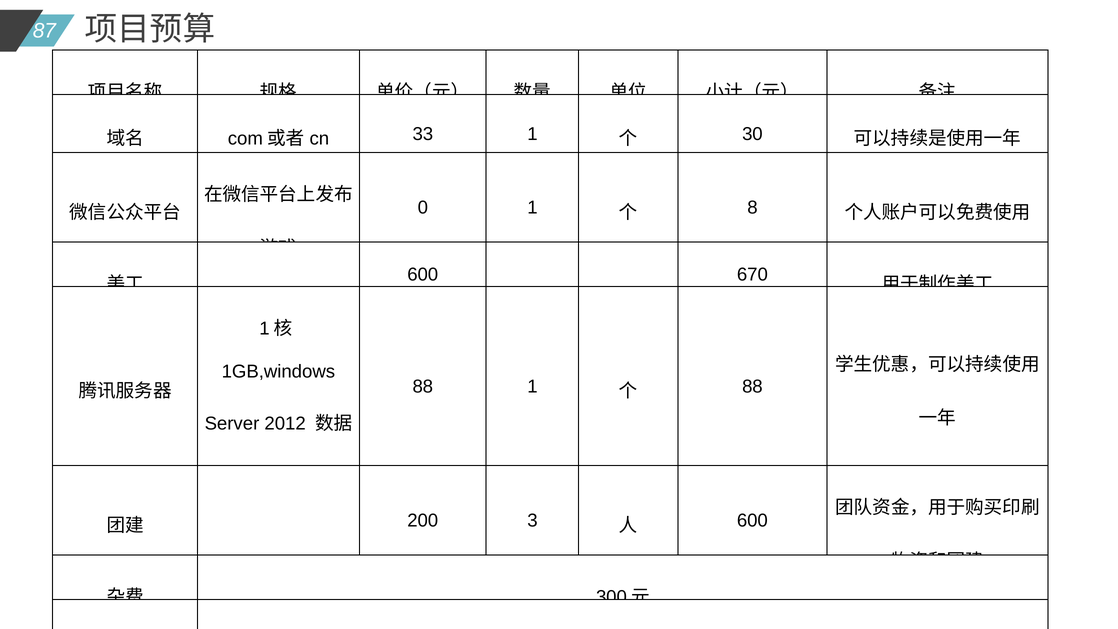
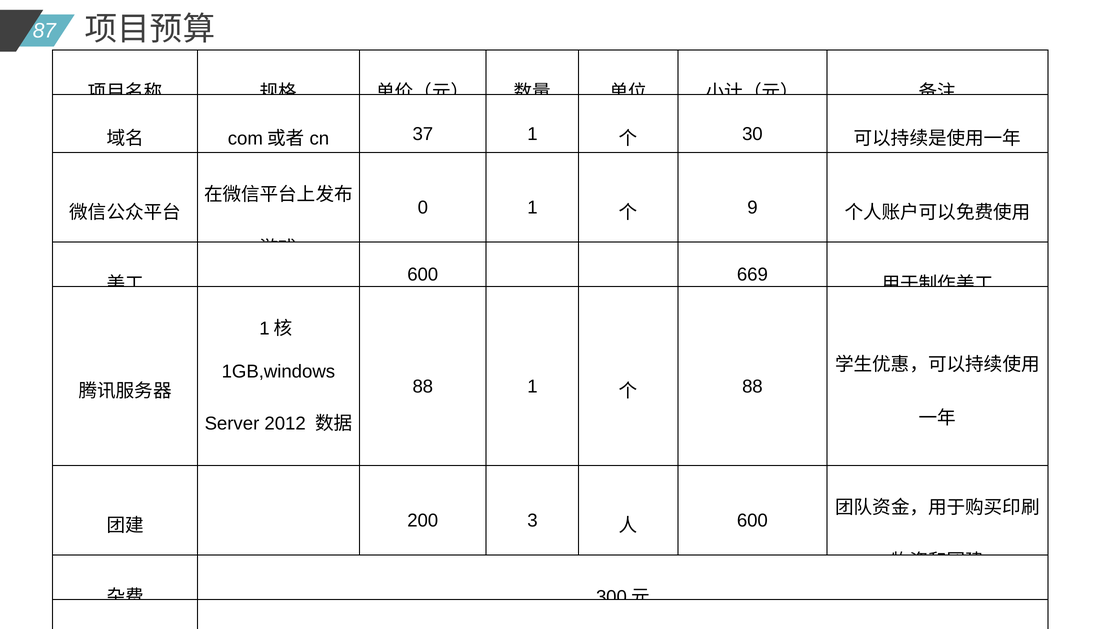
33: 33 -> 37
8: 8 -> 9
670: 670 -> 669
